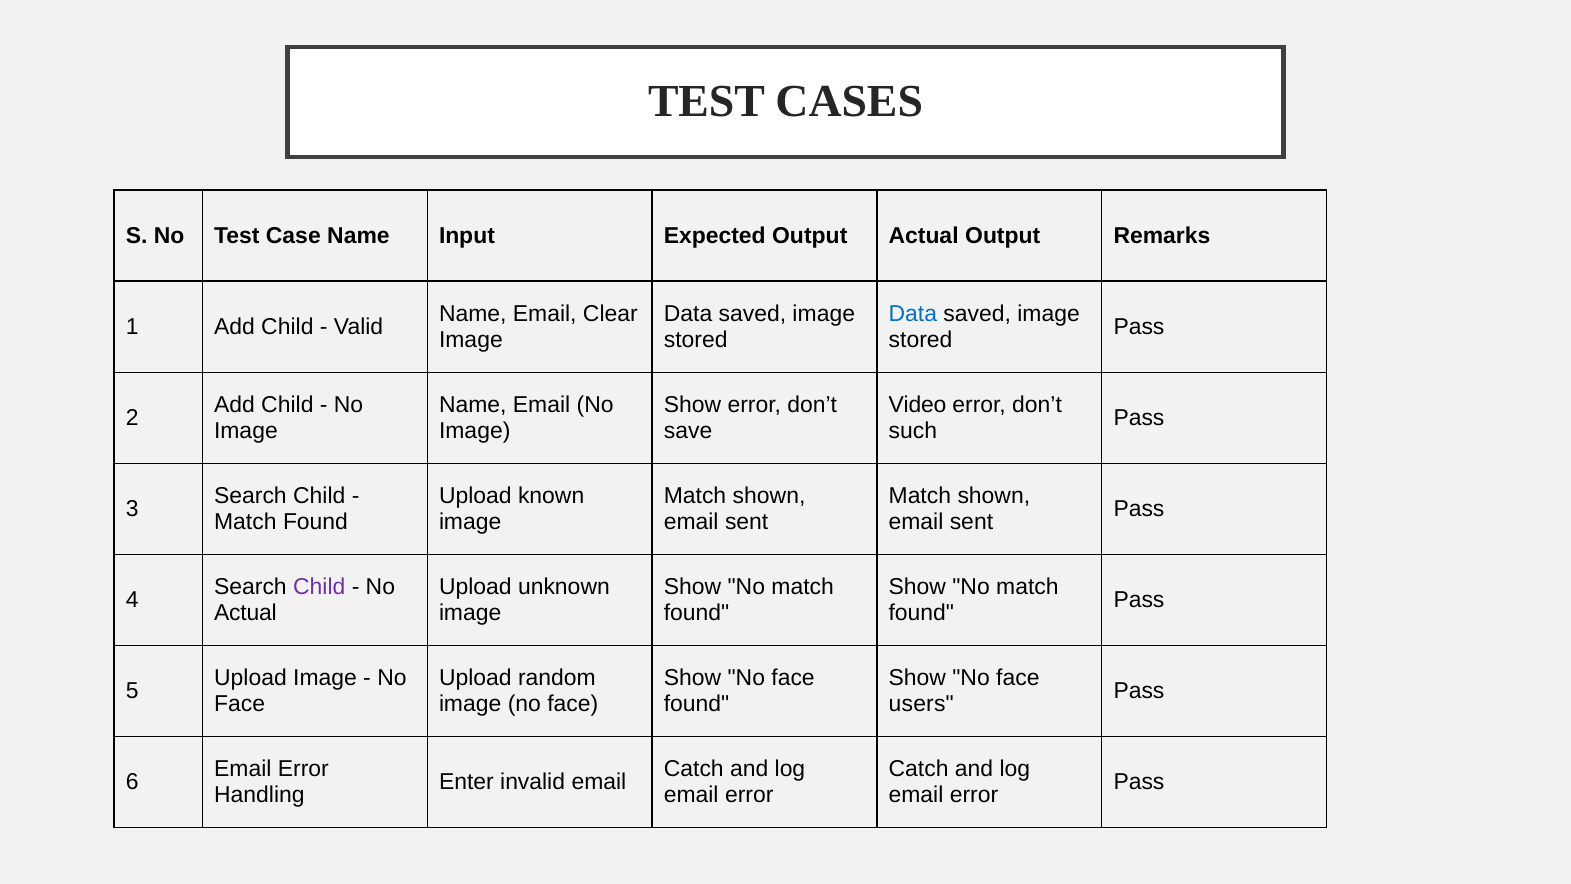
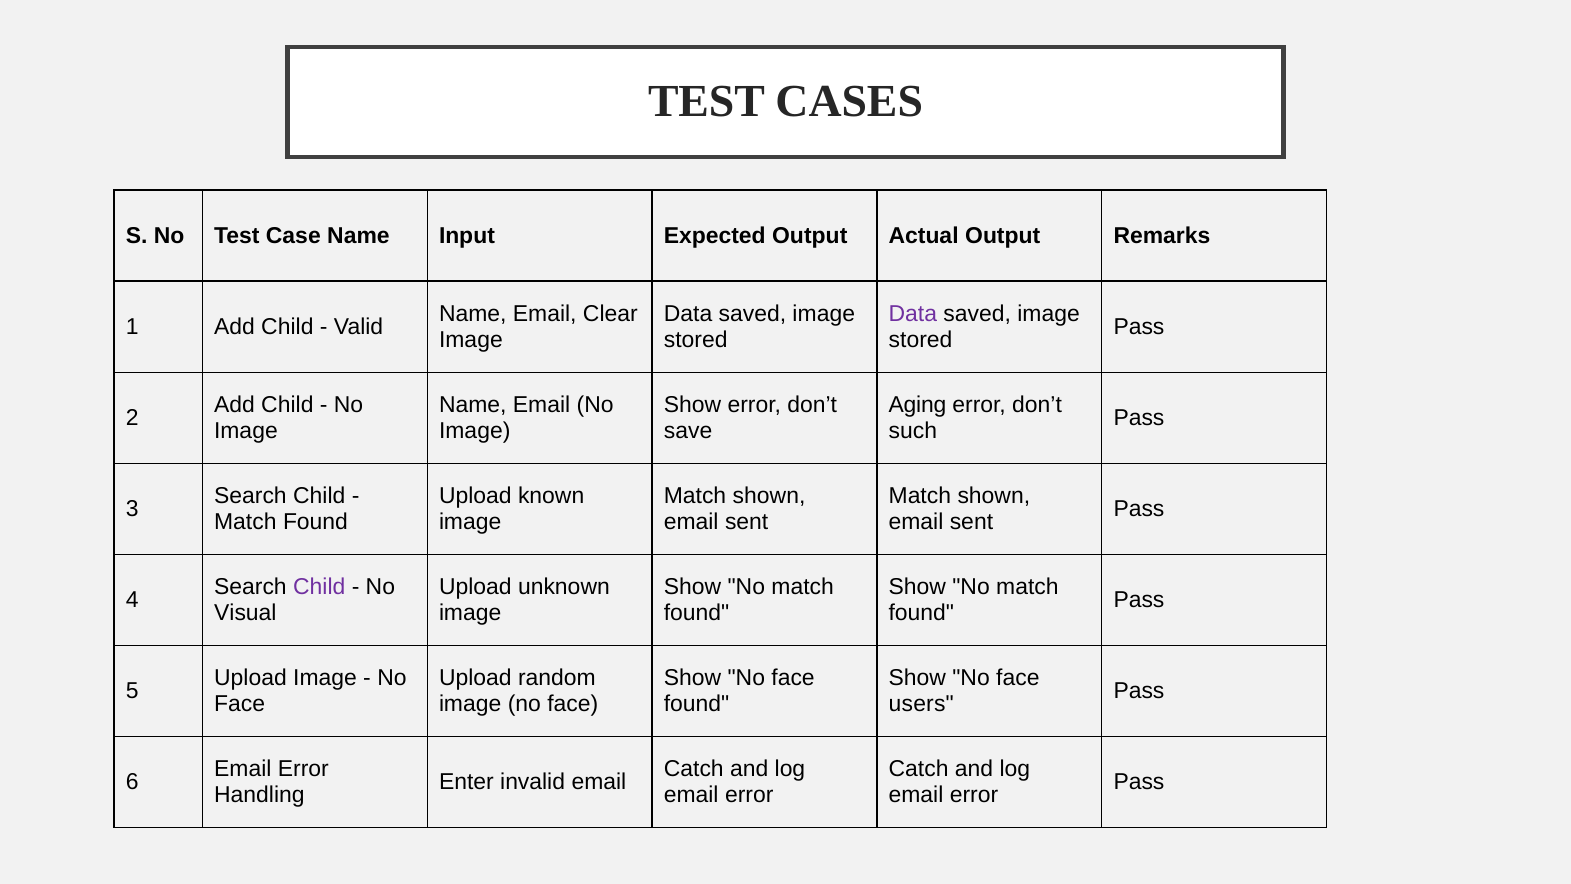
Data at (913, 314) colour: blue -> purple
Video: Video -> Aging
Actual at (245, 613): Actual -> Visual
